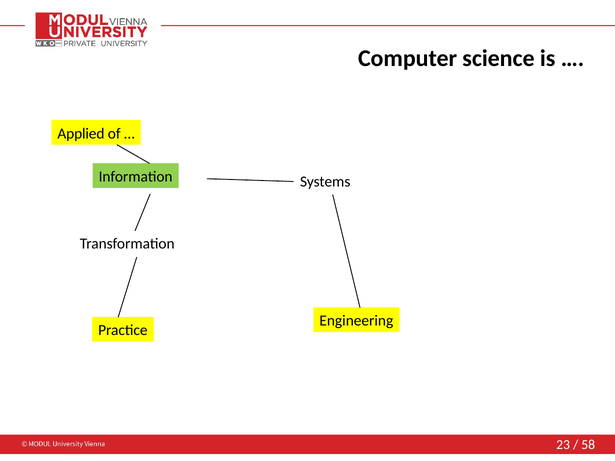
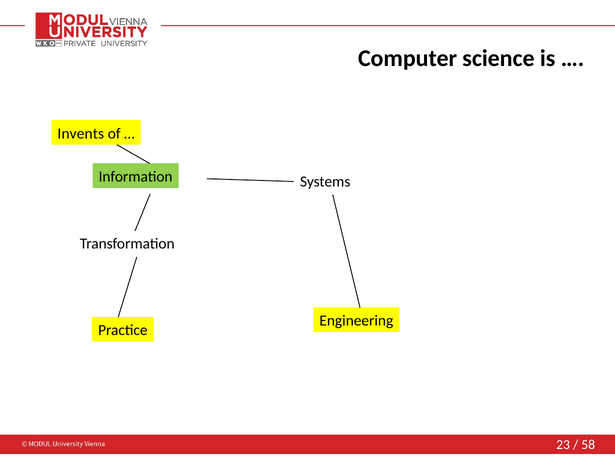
Applied: Applied -> Invents
